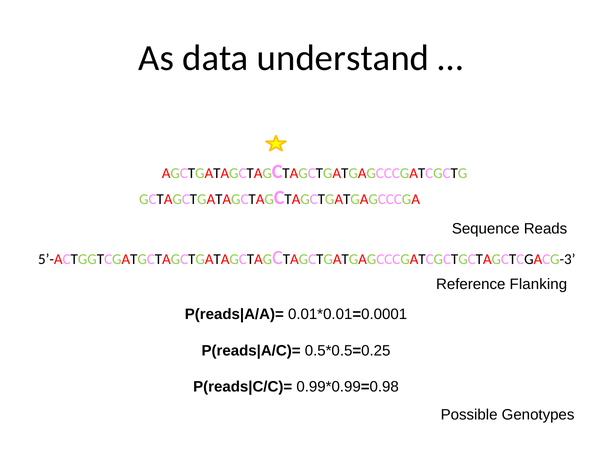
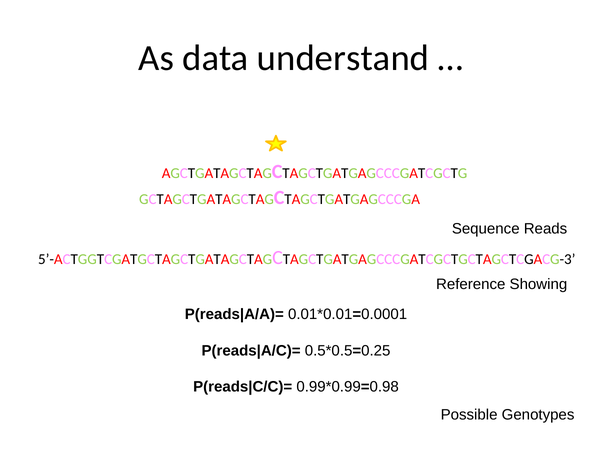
Flanking: Flanking -> Showing
